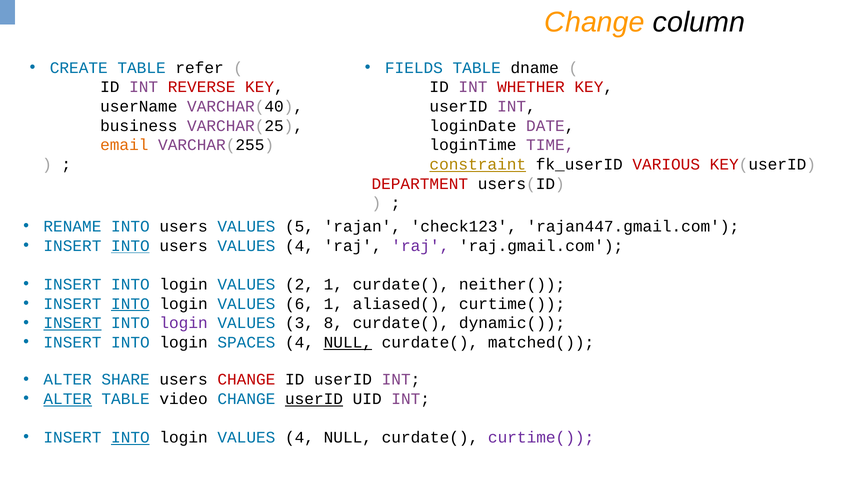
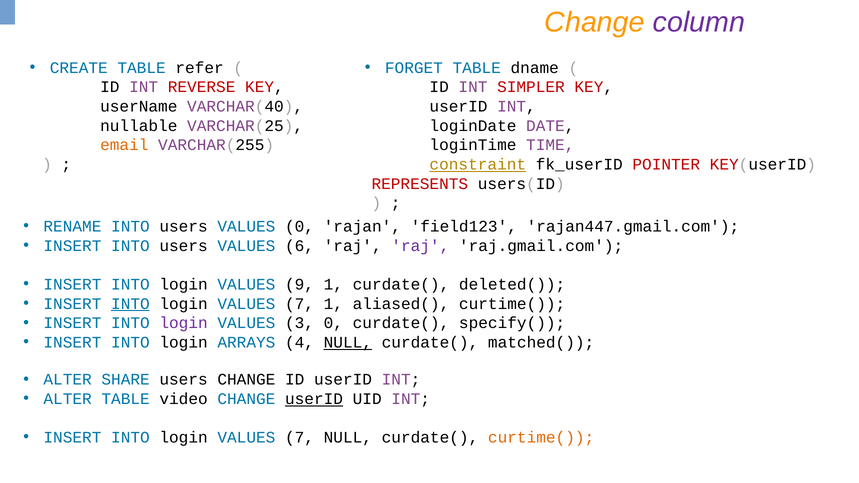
column colour: black -> purple
FIELDS: FIELDS -> FORGET
WHETHER: WHETHER -> SIMPLER
business: business -> nullable
VARIOUS: VARIOUS -> POINTER
DEPARTMENT: DEPARTMENT -> REPRESENTS
VALUES 5: 5 -> 0
check123: check123 -> field123
INTO at (130, 246) underline: present -> none
users VALUES 4: 4 -> 6
2: 2 -> 9
neither(: neither( -> deleted(
6 at (300, 304): 6 -> 7
INSERT at (72, 323) underline: present -> none
3 8: 8 -> 0
dynamic(: dynamic( -> specify(
SPACES: SPACES -> ARRAYS
CHANGE at (246, 380) colour: red -> black
ALTER at (68, 399) underline: present -> none
INTO at (130, 438) underline: present -> none
4 at (300, 438): 4 -> 7
curtime( at (541, 438) colour: purple -> orange
